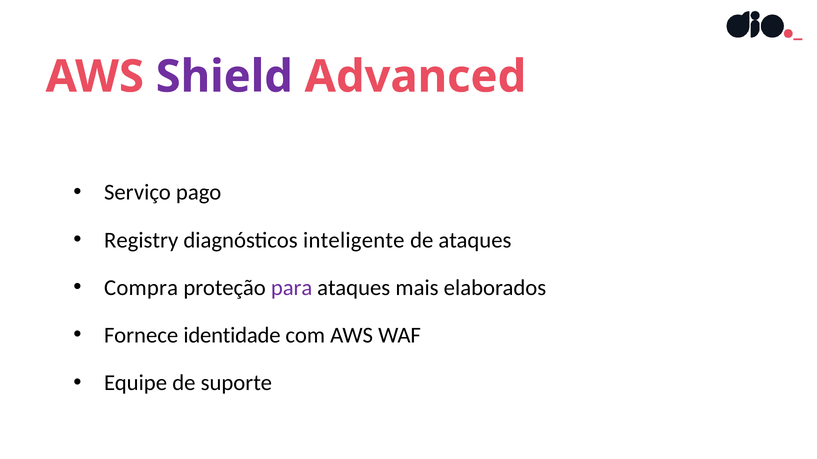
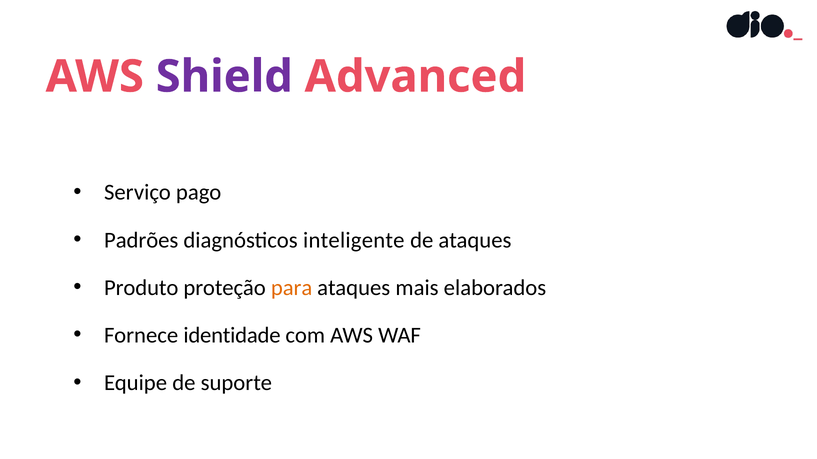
Registry: Registry -> Padrões
Compra: Compra -> Produto
para colour: purple -> orange
